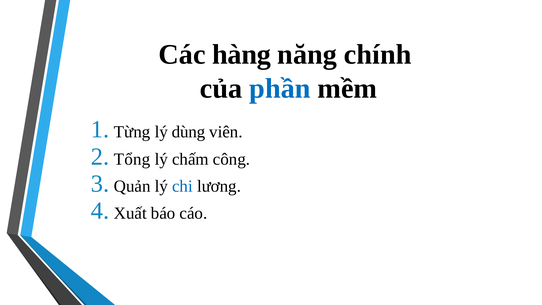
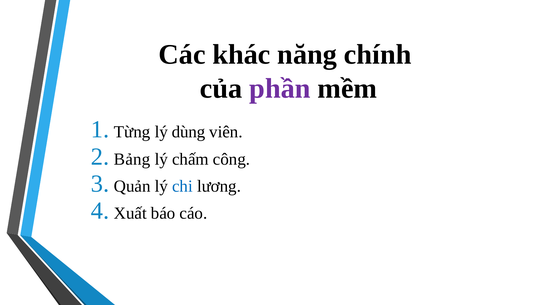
hàng: hàng -> khác
phần colour: blue -> purple
Tổng: Tổng -> Bảng
